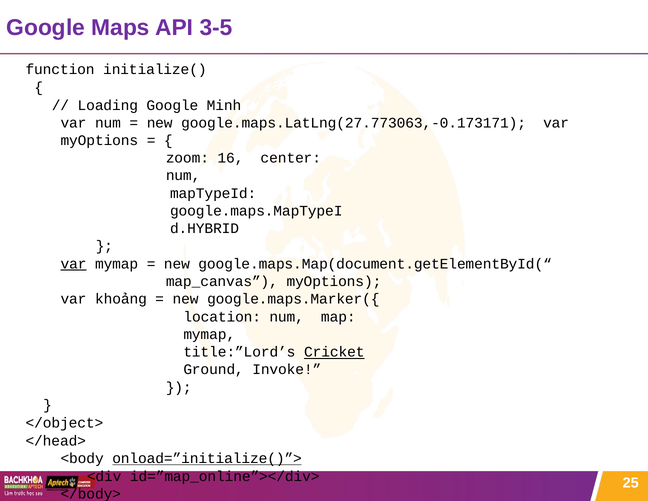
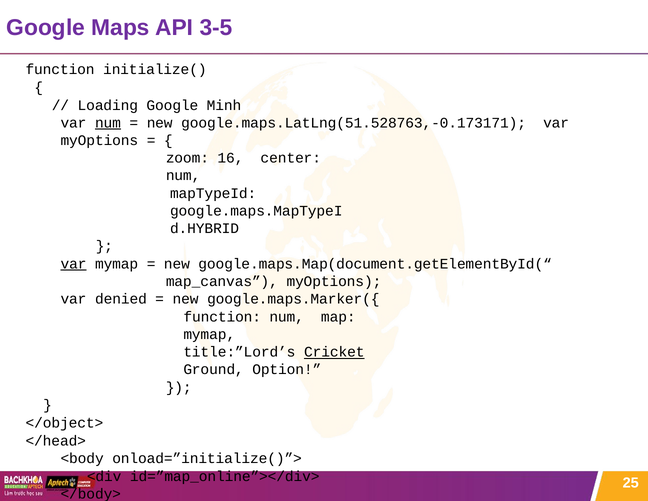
num at (108, 123) underline: none -> present
google.maps.LatLng(27.773063,-0.173171: google.maps.LatLng(27.773063,-0.173171 -> google.maps.LatLng(51.528763,-0.173171
khoảng: khoảng -> denied
location at (222, 317): location -> function
Invoke: Invoke -> Option
onload=”initialize()”> underline: present -> none
